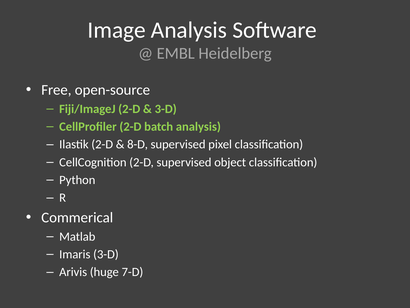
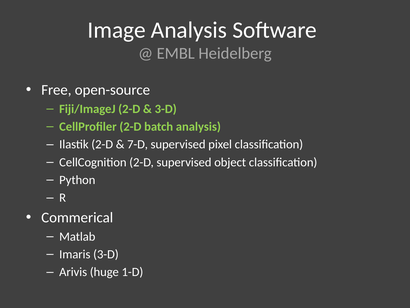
8-D: 8-D -> 7-D
7-D: 7-D -> 1-D
